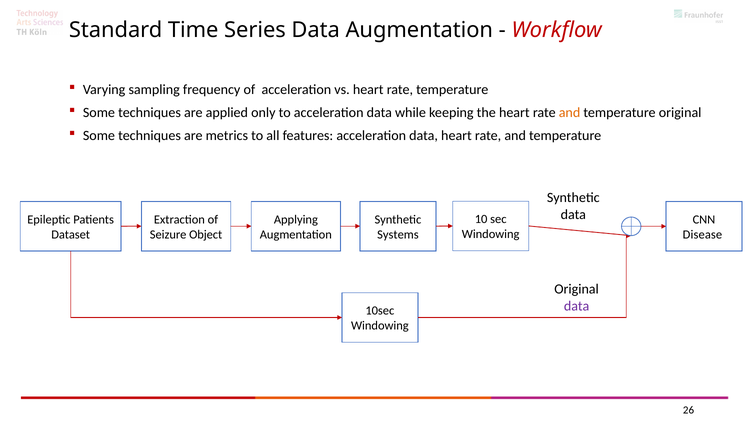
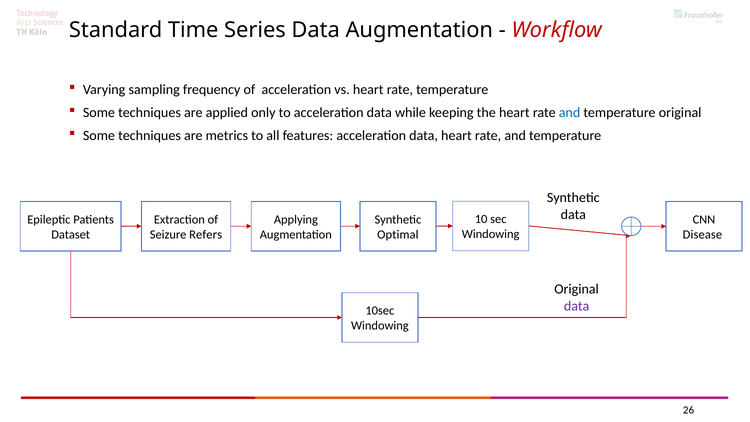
and at (570, 113) colour: orange -> blue
Object: Object -> Refers
Systems: Systems -> Optimal
